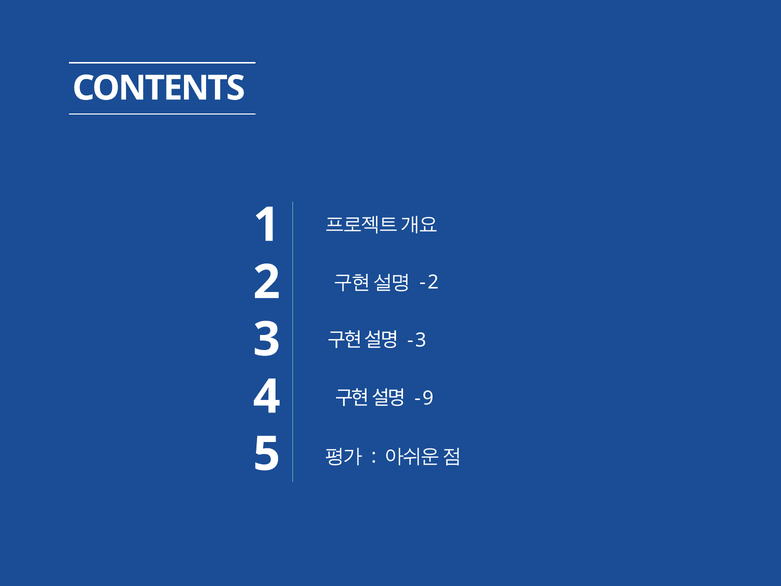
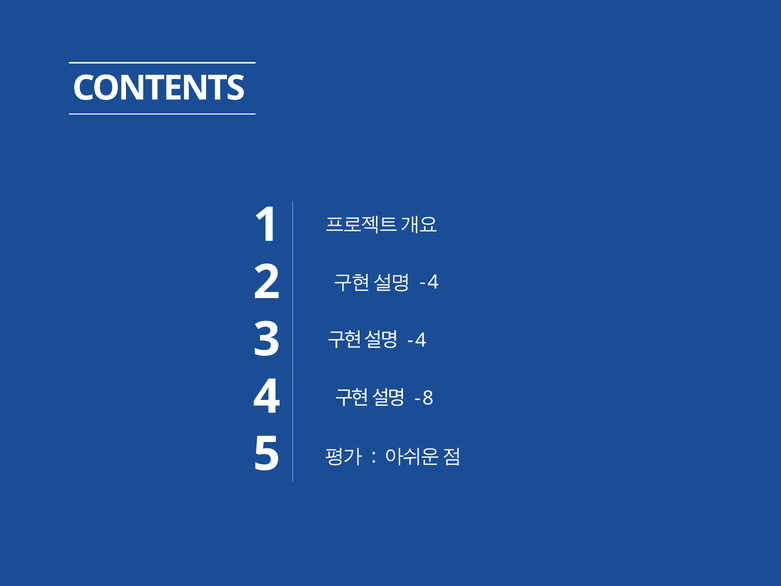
2 at (433, 282): 2 -> 4
3 at (421, 340): 3 -> 4
9: 9 -> 8
